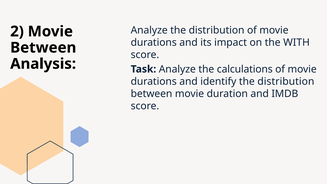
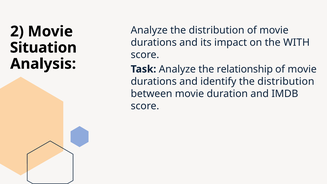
Between at (43, 48): Between -> Situation
calculations: calculations -> relationship
